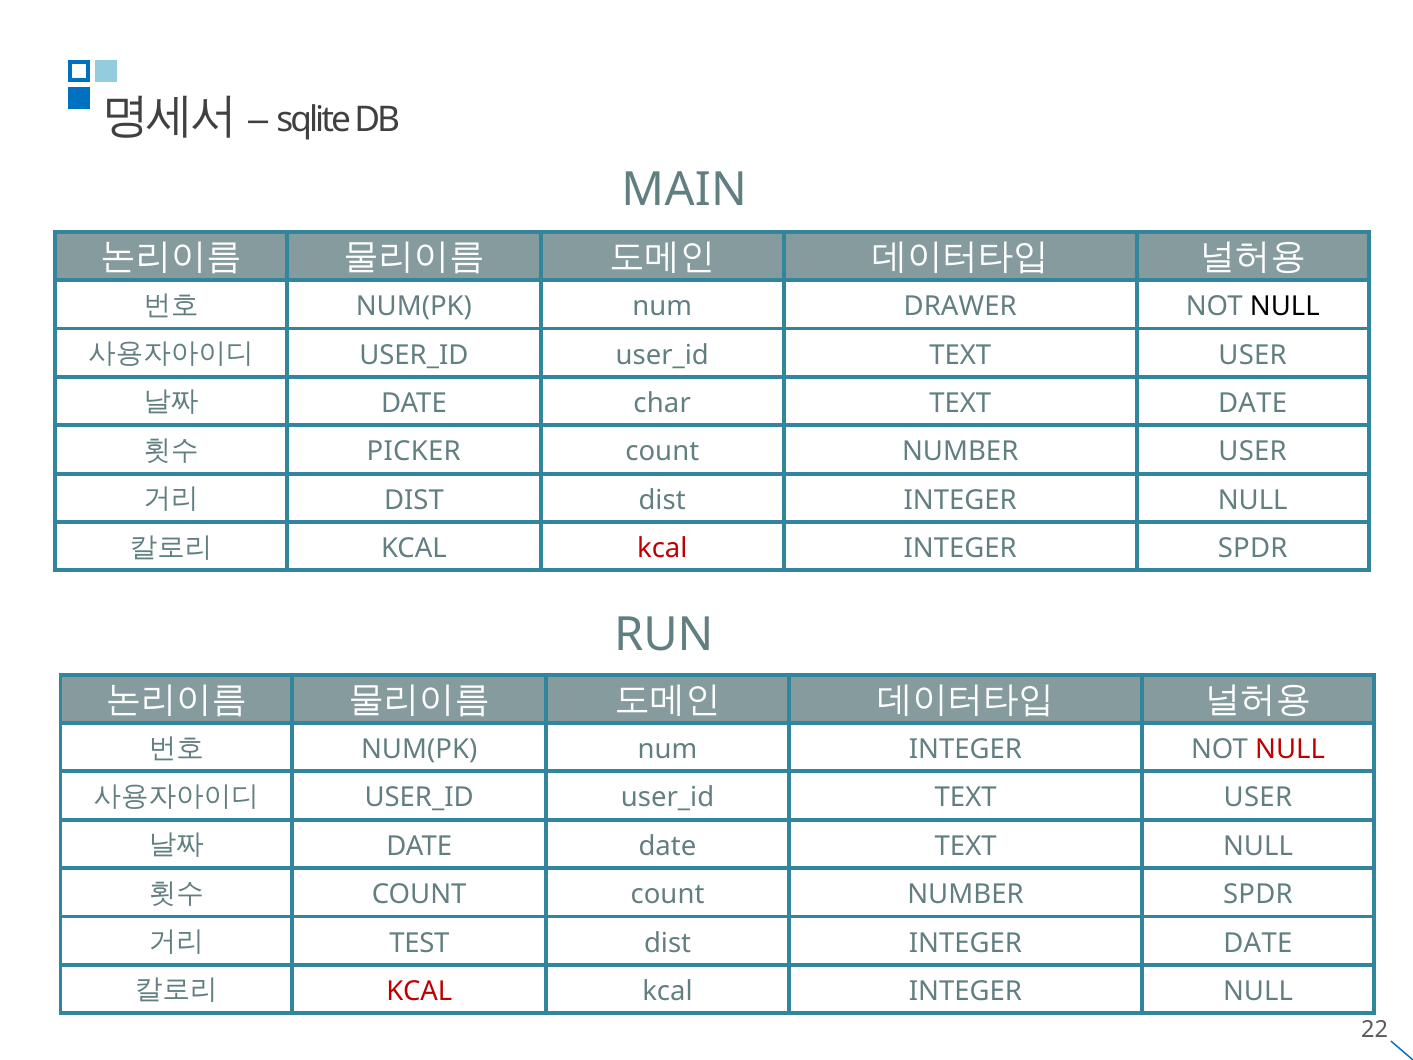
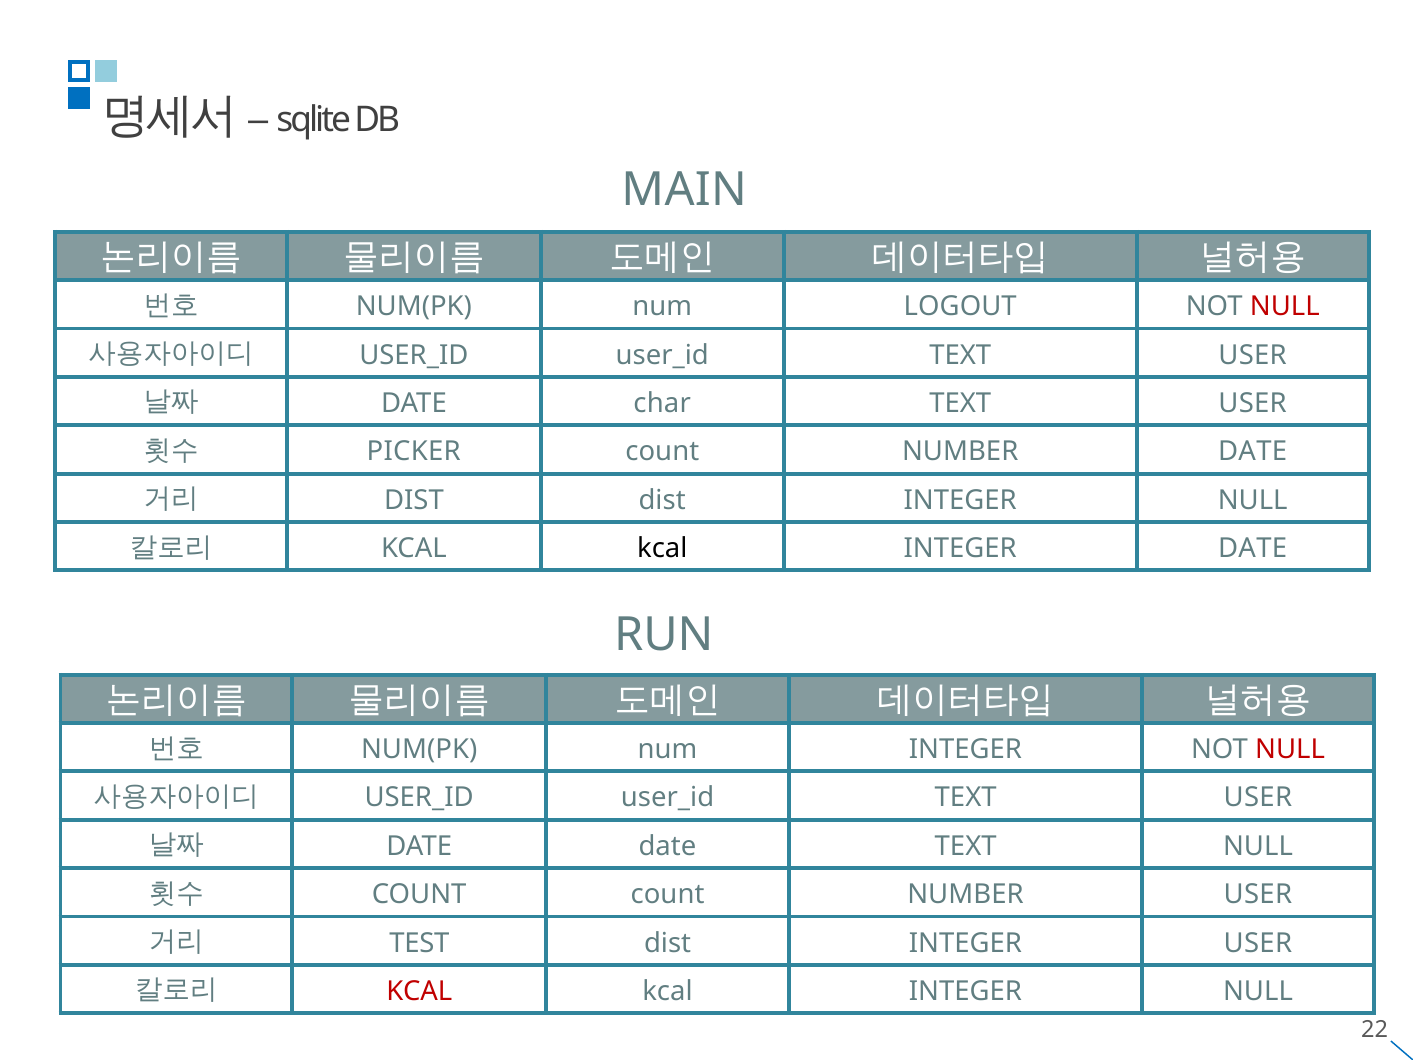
DRAWER: DRAWER -> LOGOUT
NULL at (1285, 307) colour: black -> red
DATE at (1253, 403): DATE -> USER
NUMBER USER: USER -> DATE
kcal at (662, 548) colour: red -> black
INTEGER SPDR: SPDR -> DATE
NUMBER SPDR: SPDR -> USER
INTEGER DATE: DATE -> USER
